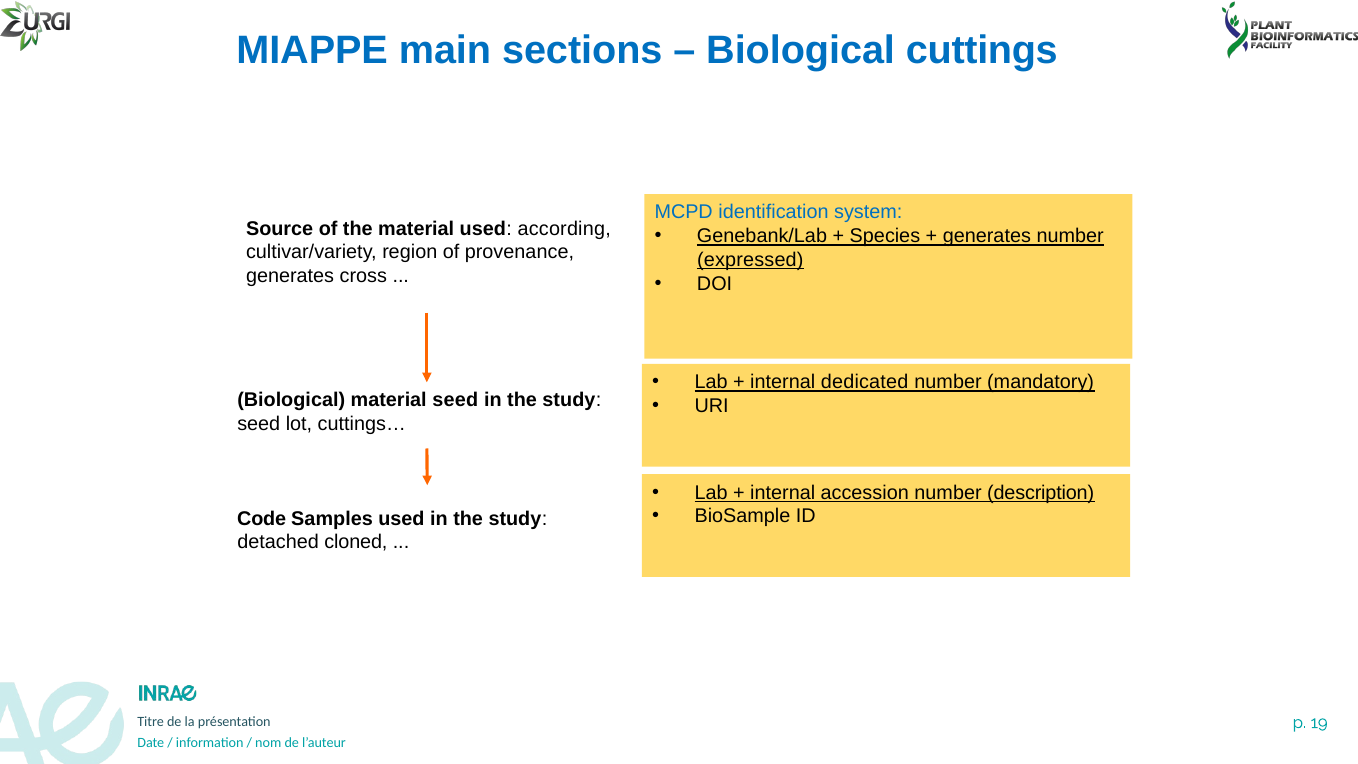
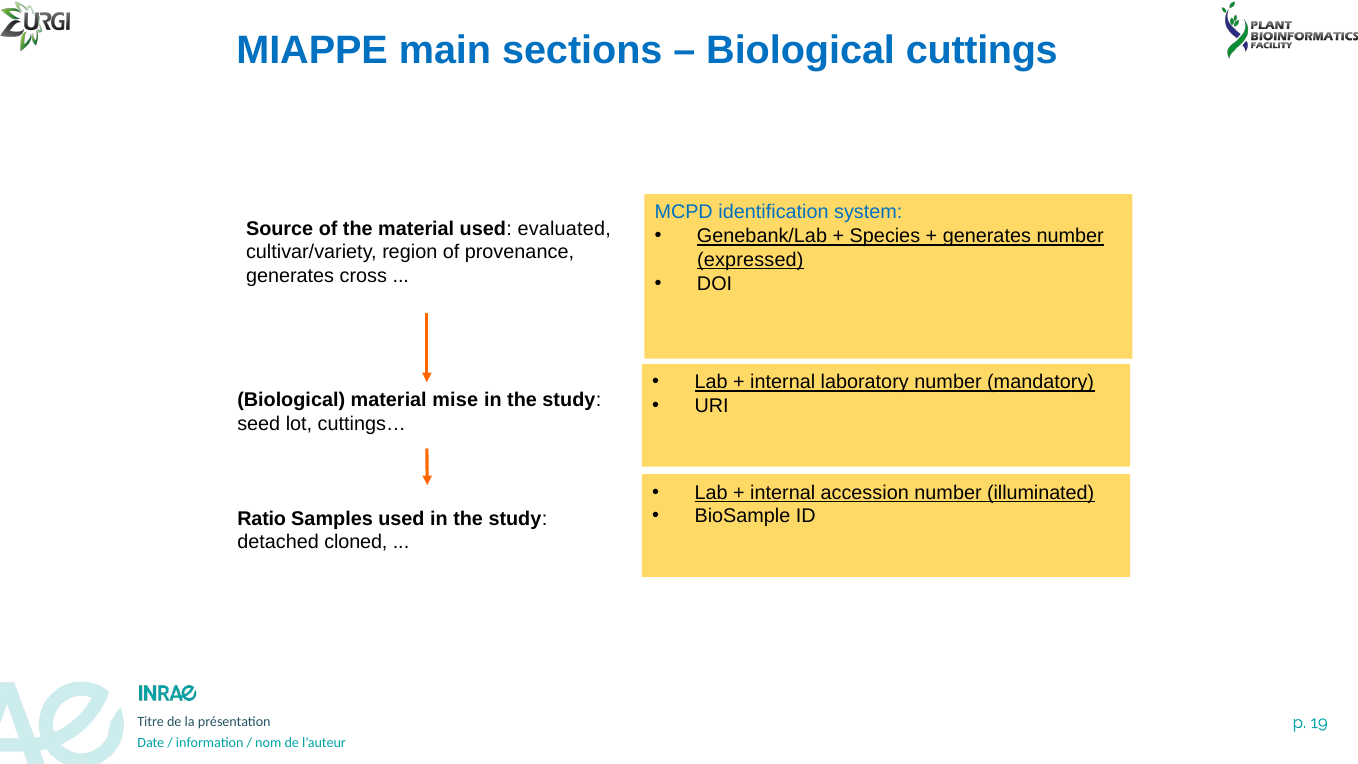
according: according -> evaluated
dedicated: dedicated -> laboratory
material seed: seed -> mise
description: description -> illuminated
Code: Code -> Ratio
